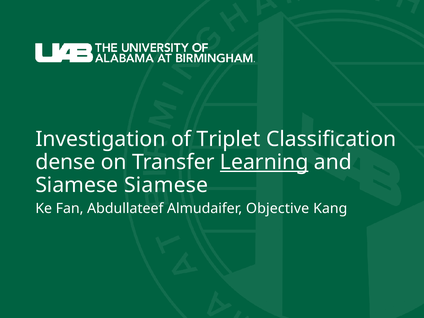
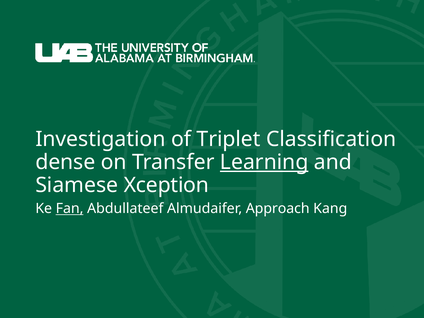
Siamese Siamese: Siamese -> Xception
Fan underline: none -> present
Objective: Objective -> Approach
